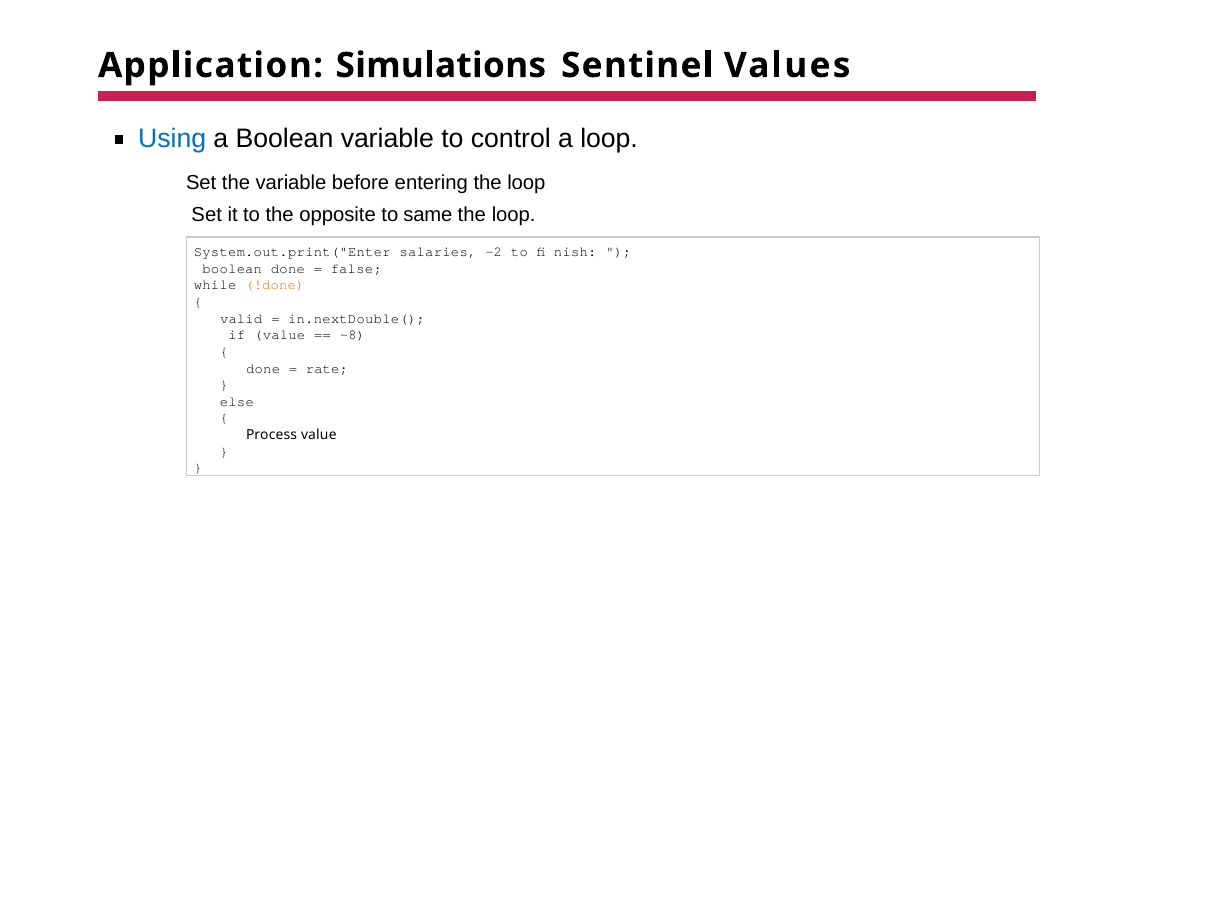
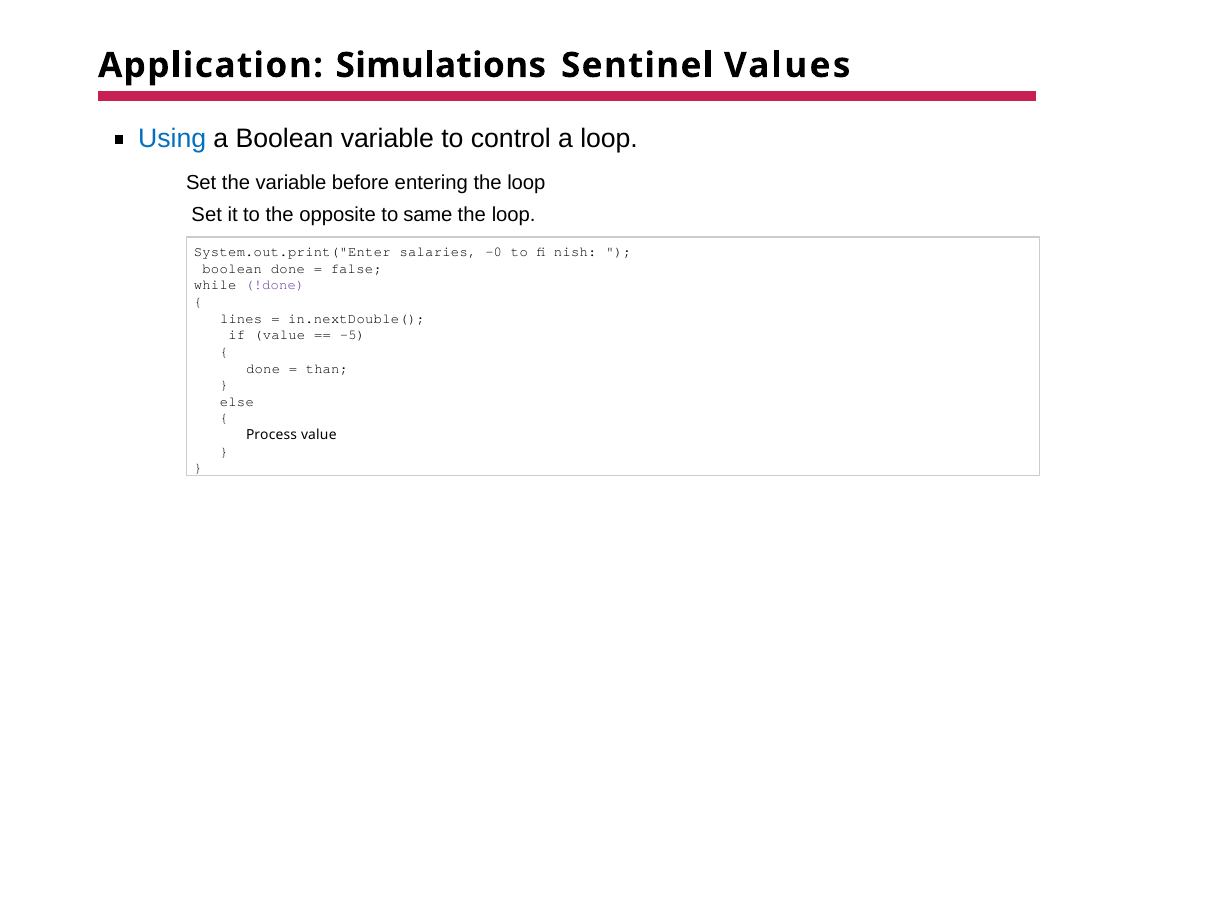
-2: -2 -> -0
!done colour: orange -> purple
valid: valid -> lines
-8: -8 -> -5
rate: rate -> than
